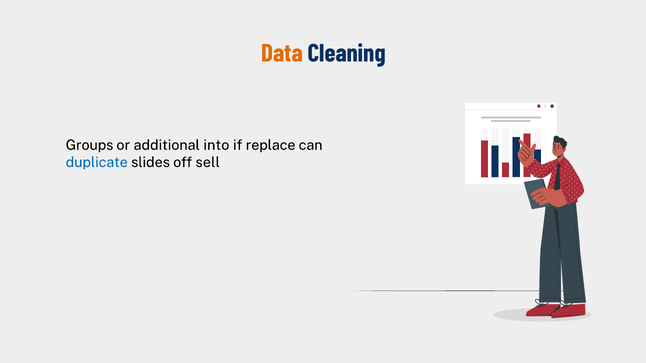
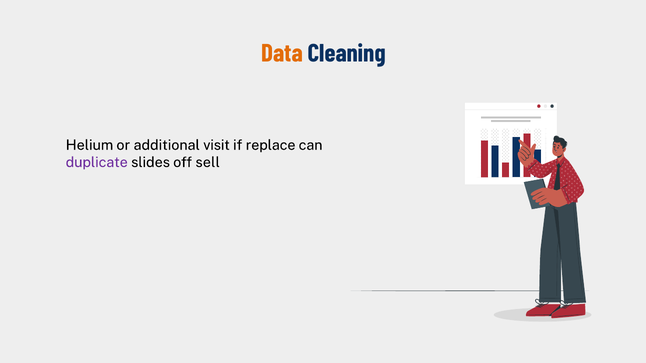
Groups: Groups -> Helium
into: into -> visit
duplicate colour: blue -> purple
